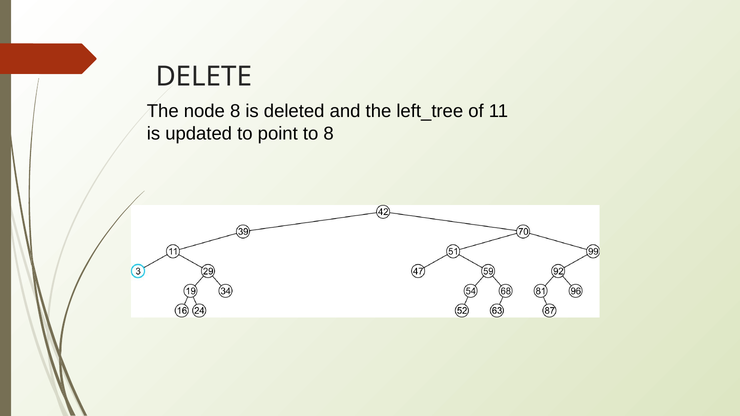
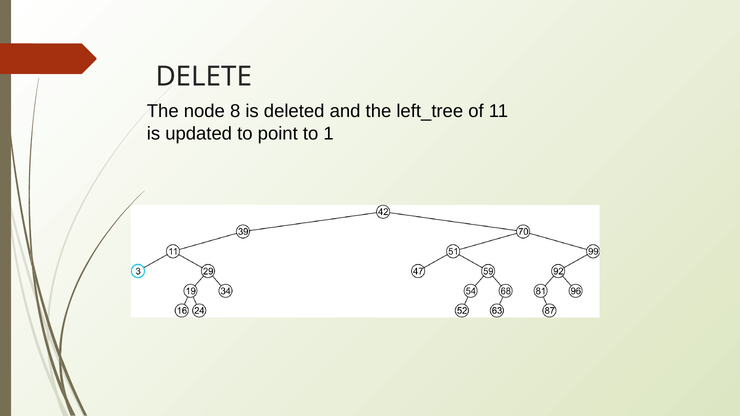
to 8: 8 -> 1
